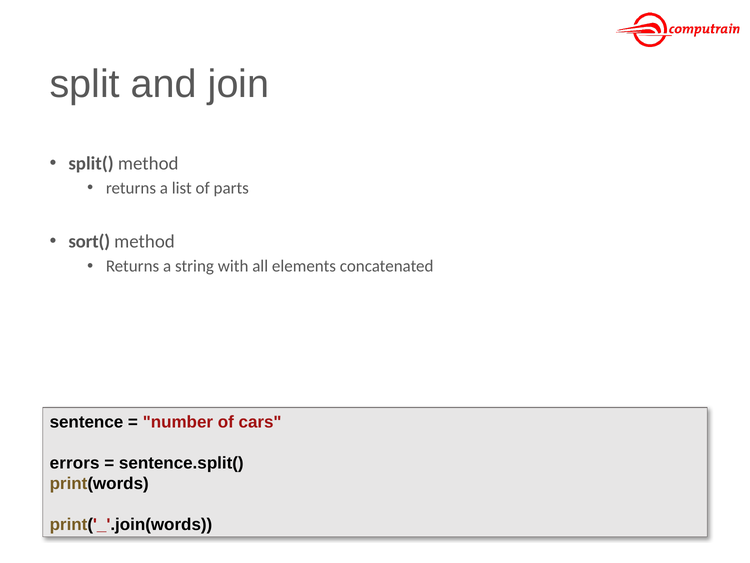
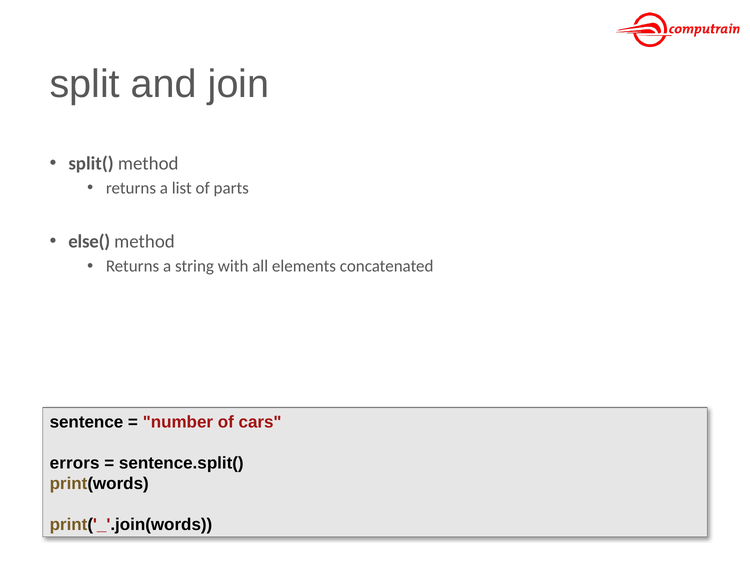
sort(: sort( -> else(
